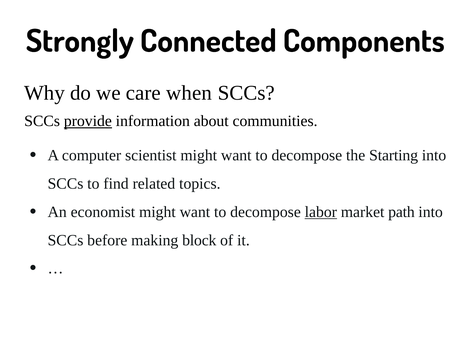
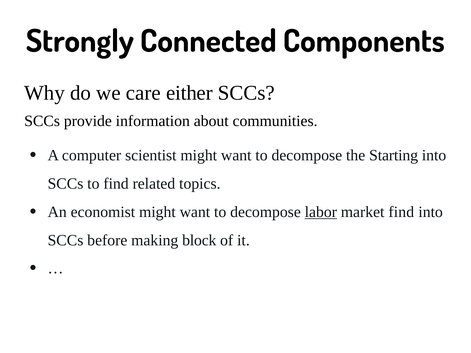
when: when -> either
provide underline: present -> none
market path: path -> find
